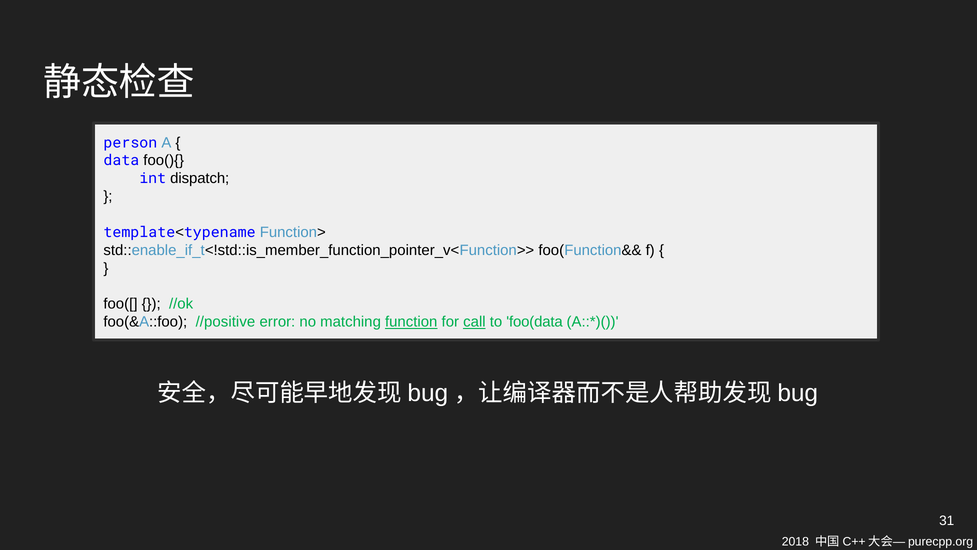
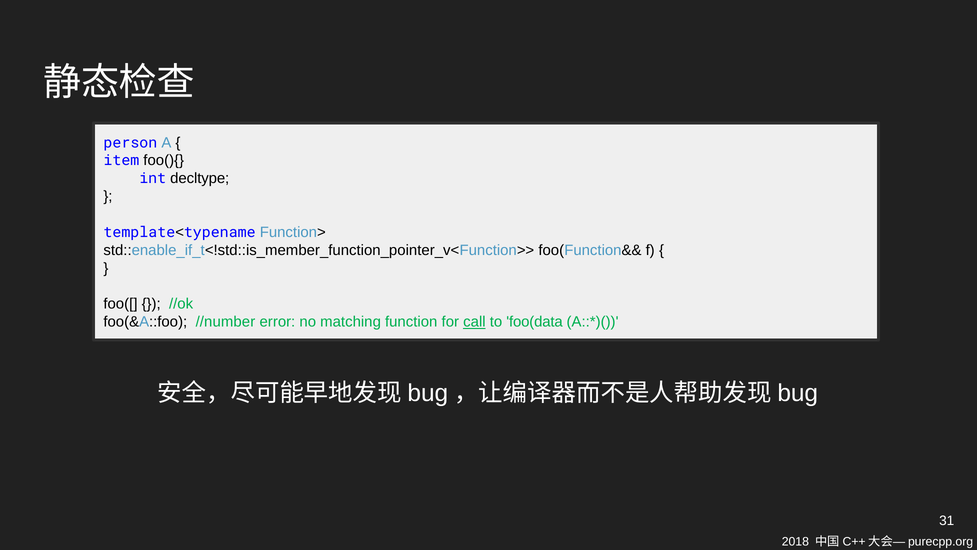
data: data -> item
dispatch: dispatch -> decltype
//positive: //positive -> //number
function underline: present -> none
